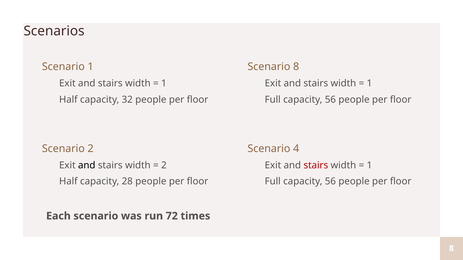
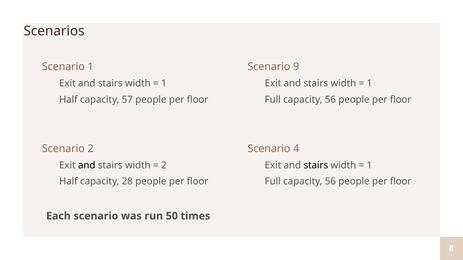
Scenario 8: 8 -> 9
32: 32 -> 57
stairs at (316, 166) colour: red -> black
72: 72 -> 50
